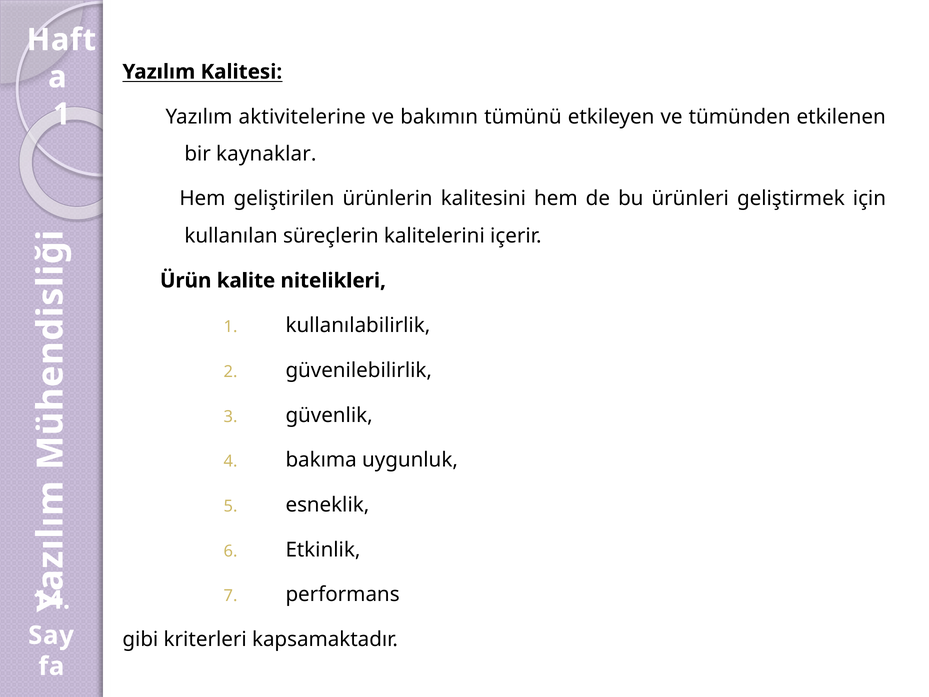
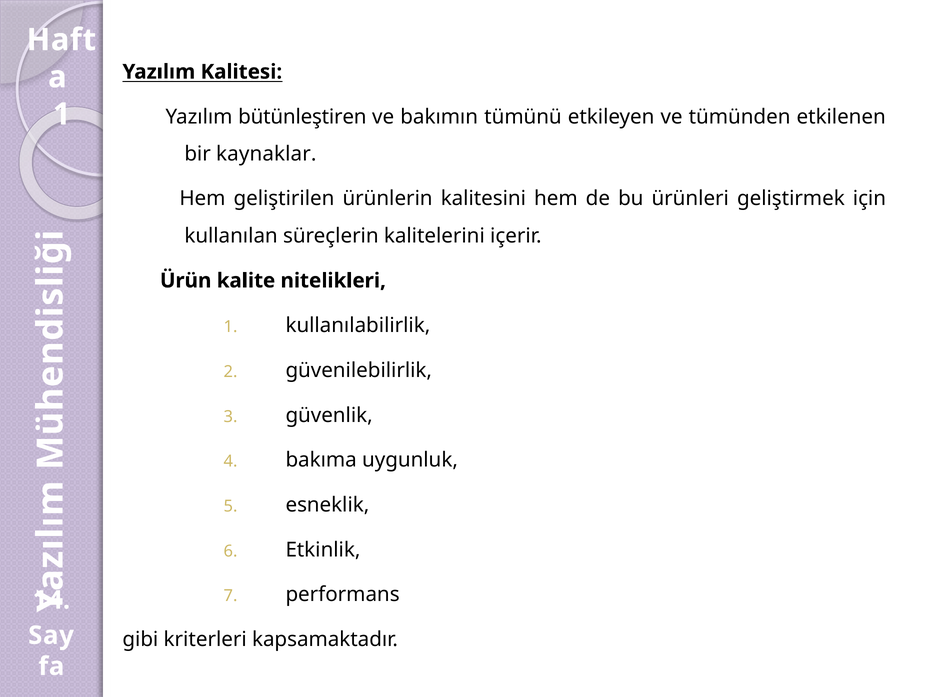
aktivitelerine: aktivitelerine -> bütünleştiren
